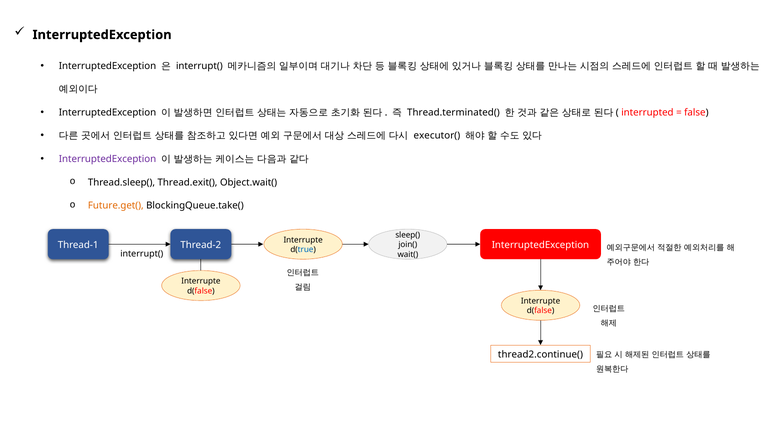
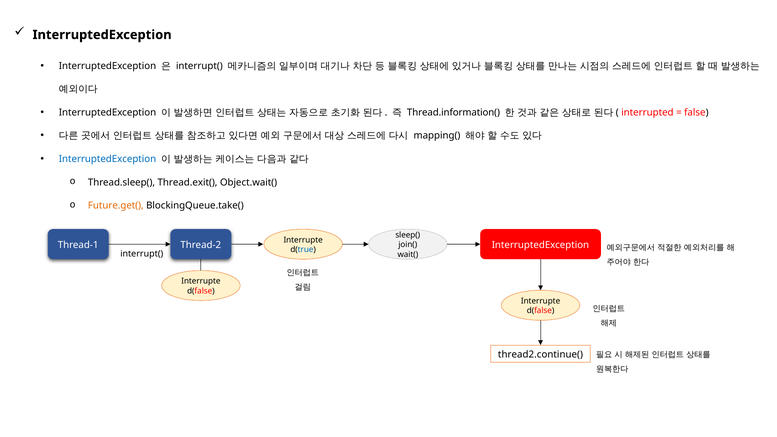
Thread.terminated(: Thread.terminated( -> Thread.information(
executor(: executor( -> mapping(
InterruptedException at (108, 159) colour: purple -> blue
